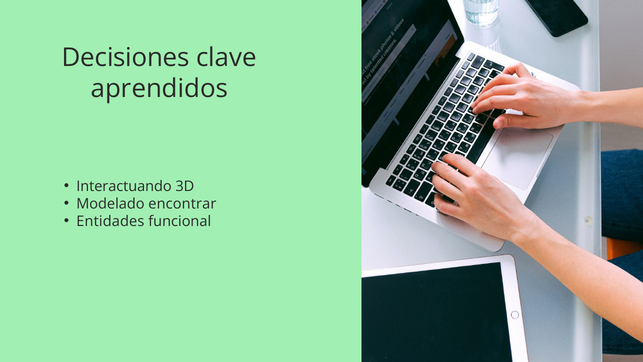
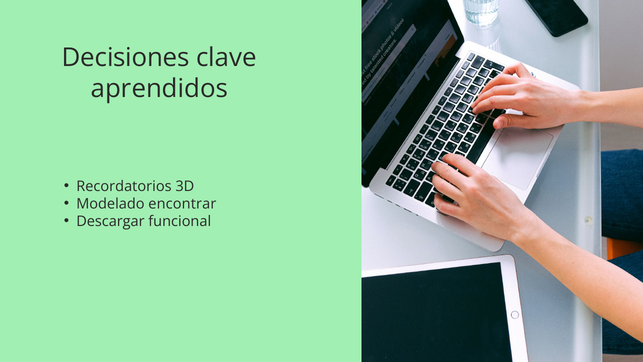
Interactuando: Interactuando -> Recordatorios
Entidades: Entidades -> Descargar
